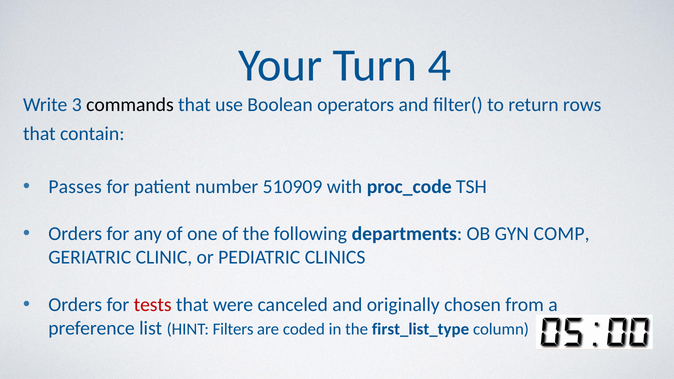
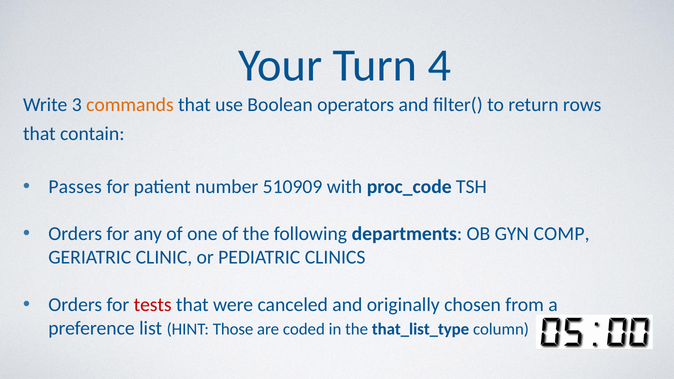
commands colour: black -> orange
Filters: Filters -> Those
first_list_type: first_list_type -> that_list_type
